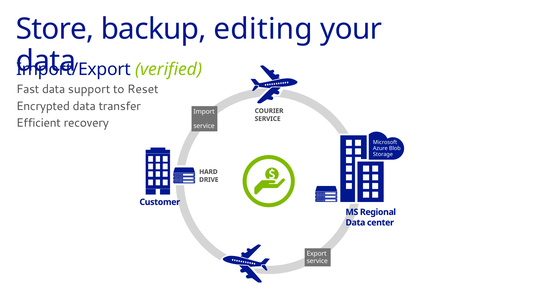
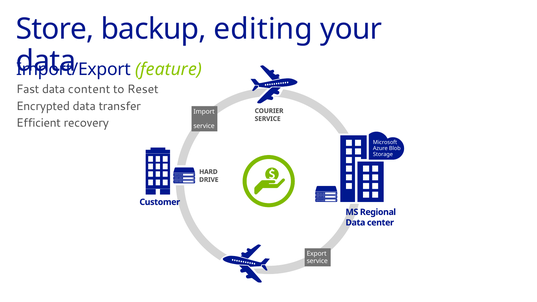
verified: verified -> feature
support: support -> content
